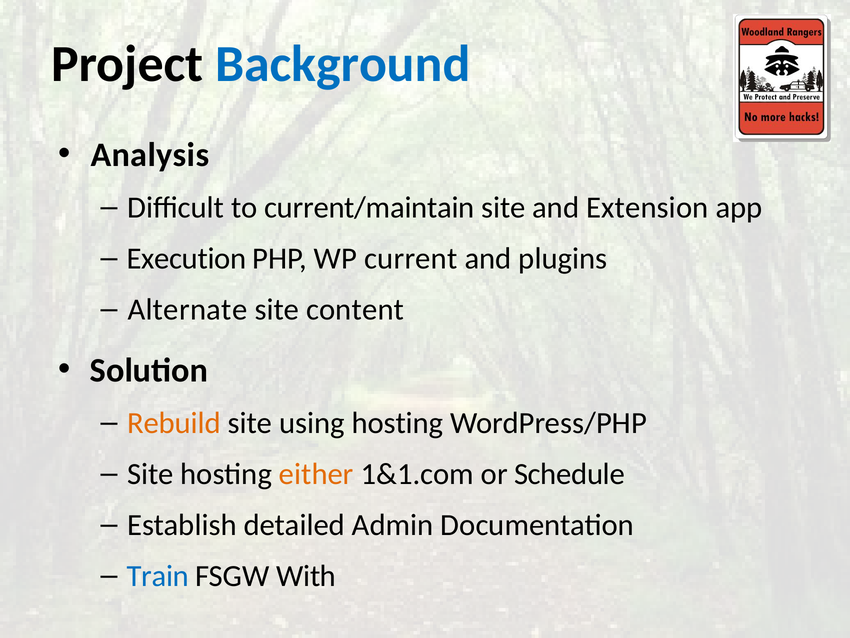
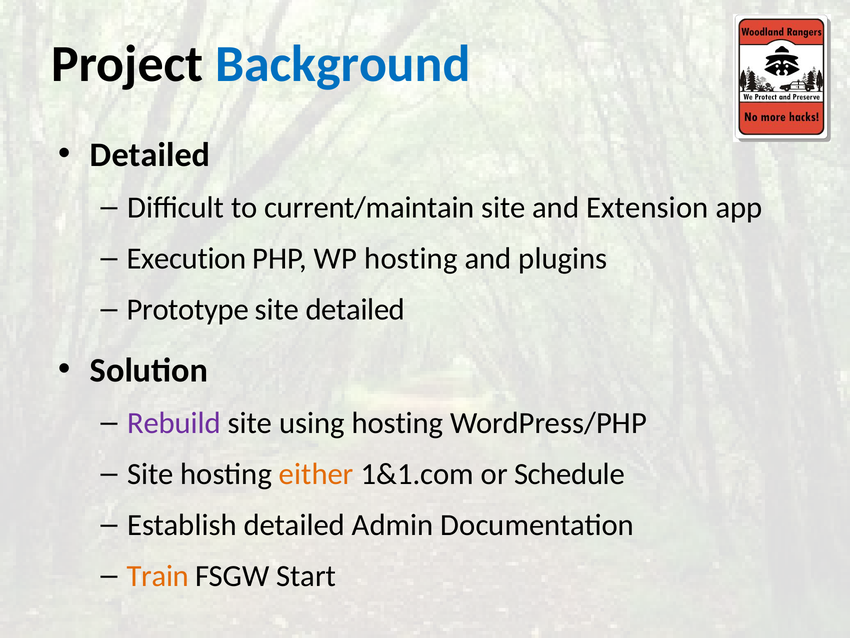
Analysis at (150, 155): Analysis -> Detailed
WP current: current -> hosting
Alternate: Alternate -> Prototype
site content: content -> detailed
Rebuild colour: orange -> purple
Train colour: blue -> orange
With: With -> Start
